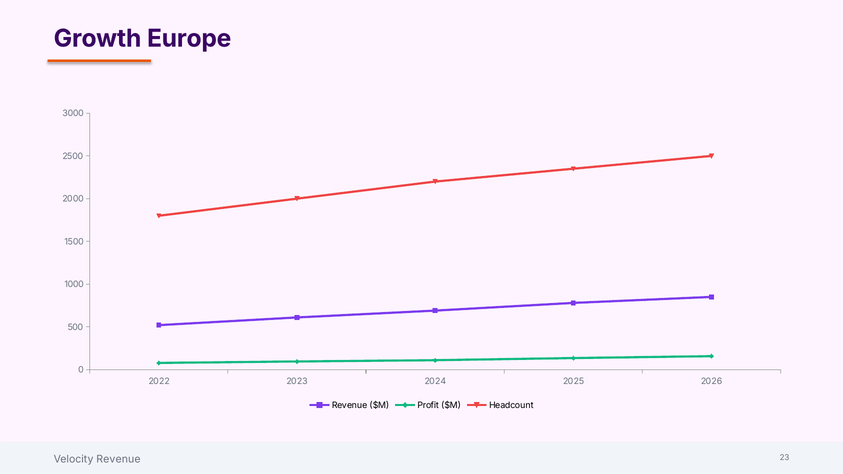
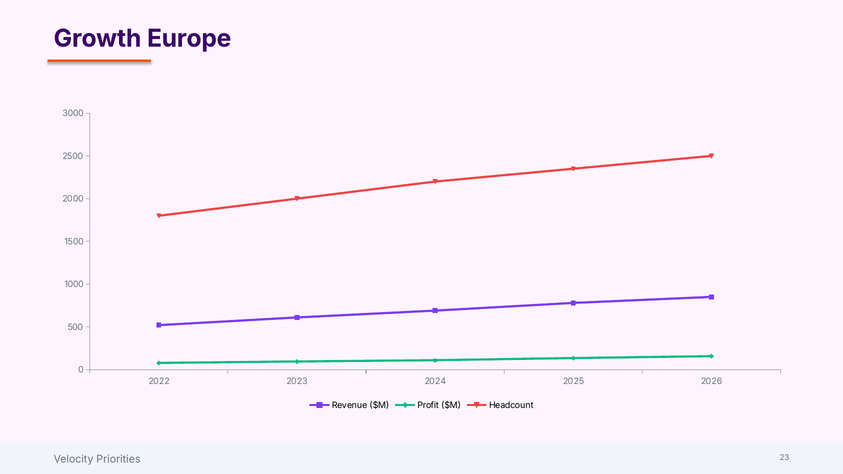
Velocity Revenue: Revenue -> Priorities
